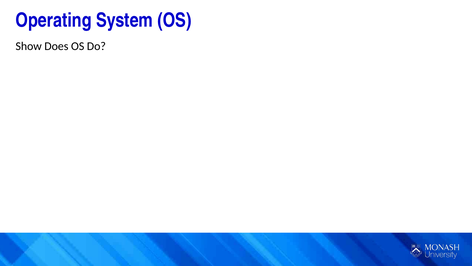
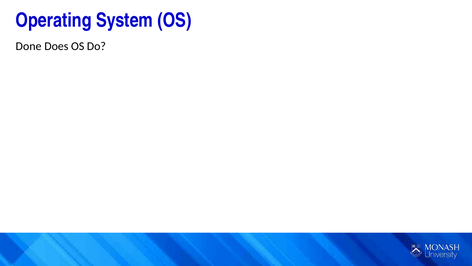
Show: Show -> Done
